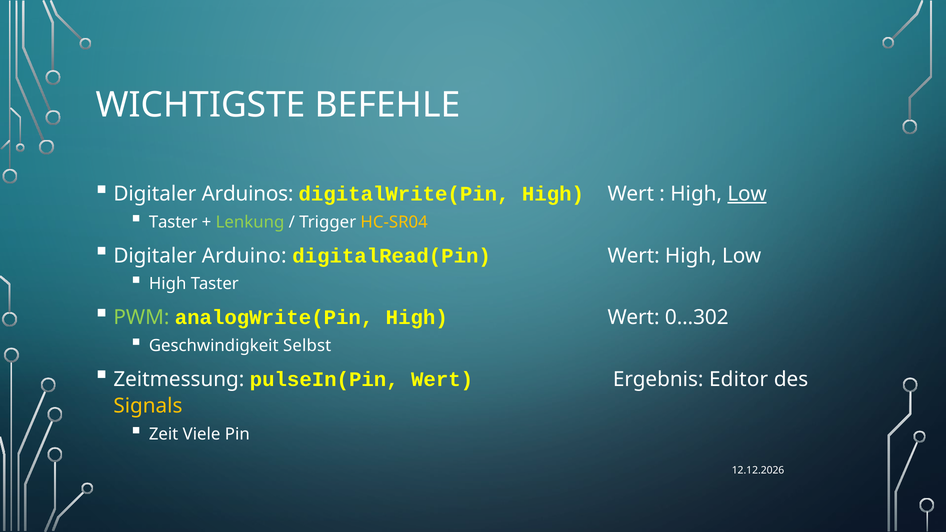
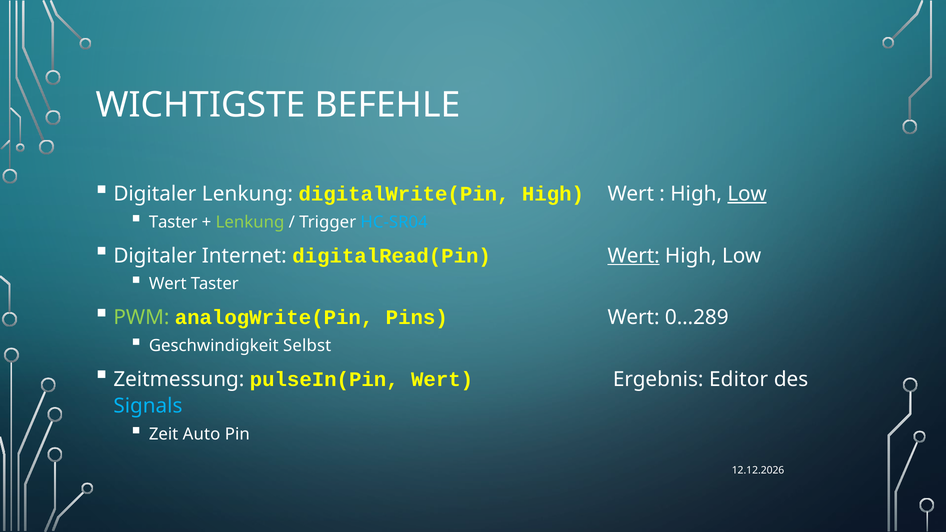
Digitaler Arduinos: Arduinos -> Lenkung
HC-SR04 colour: yellow -> light blue
Arduino: Arduino -> Internet
Wert at (634, 256) underline: none -> present
High at (168, 284): High -> Wert
analogWrite(Pin High: High -> Pins
0…302: 0…302 -> 0…289
Signals colour: yellow -> light blue
Viele: Viele -> Auto
